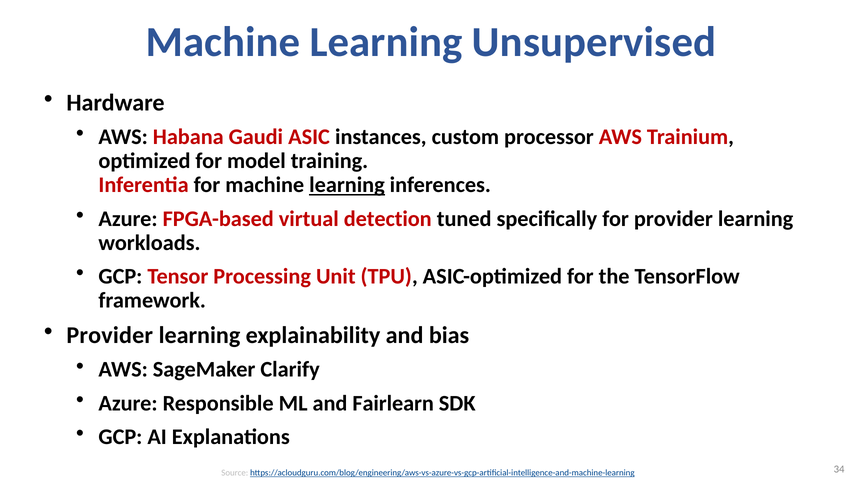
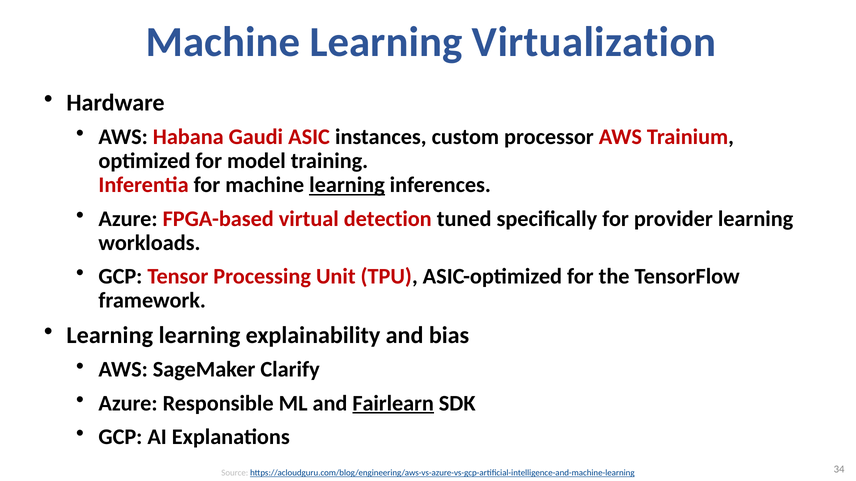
Unsupervised: Unsupervised -> Virtualization
Provider at (110, 336): Provider -> Learning
Fairlearn underline: none -> present
